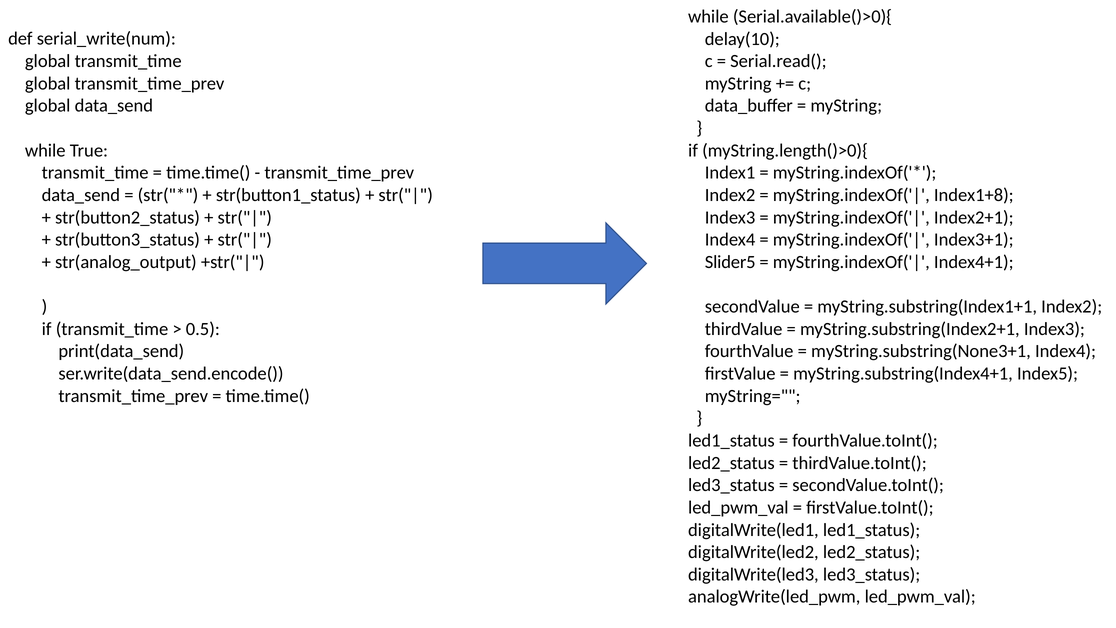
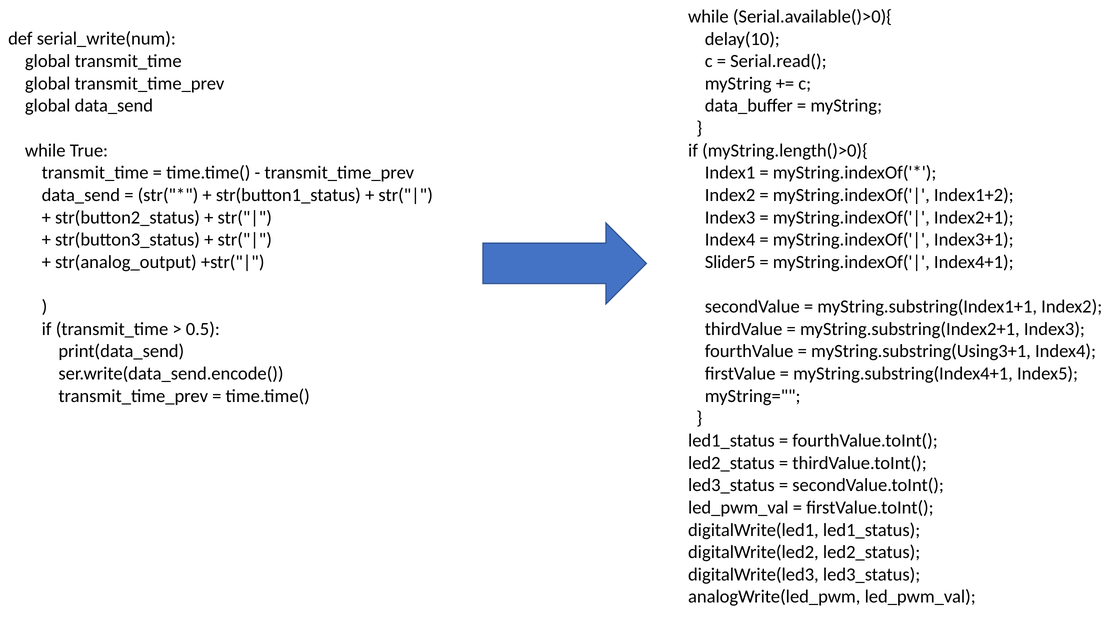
Index1+8: Index1+8 -> Index1+2
myString.substring(None3+1: myString.substring(None3+1 -> myString.substring(Using3+1
